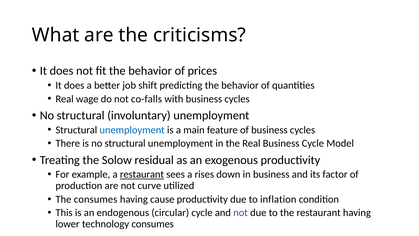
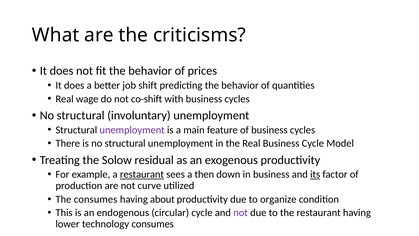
co-falls: co-falls -> co-shift
unemployment at (132, 130) colour: blue -> purple
rises: rises -> then
its underline: none -> present
cause: cause -> about
inflation: inflation -> organize
